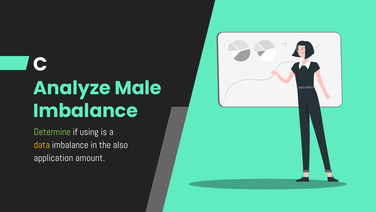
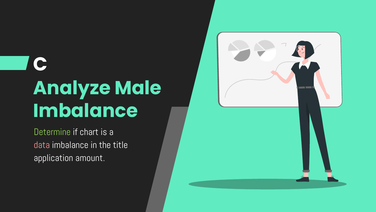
using: using -> chart
data colour: yellow -> pink
also: also -> title
